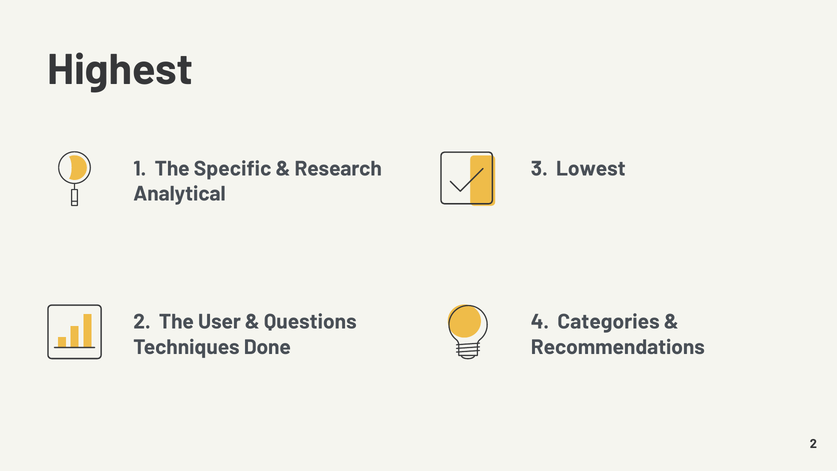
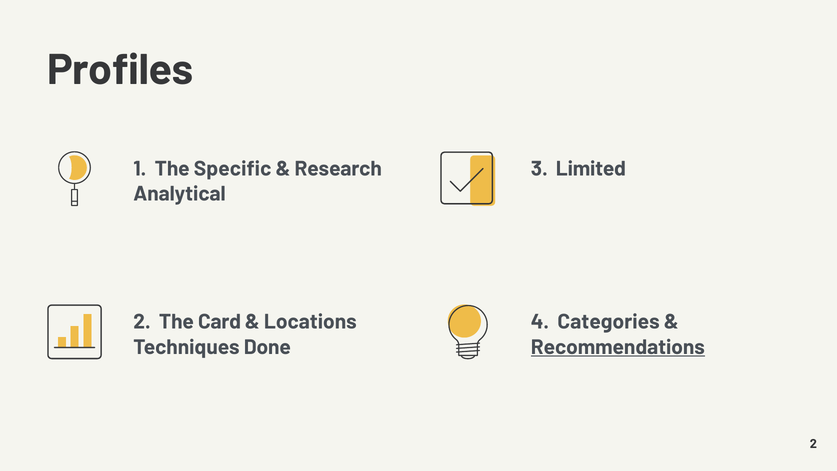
Highest: Highest -> Profiles
Lowest: Lowest -> Limited
User: User -> Card
Questions: Questions -> Locations
Recommendations underline: none -> present
